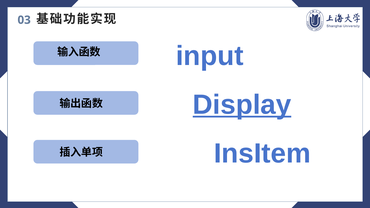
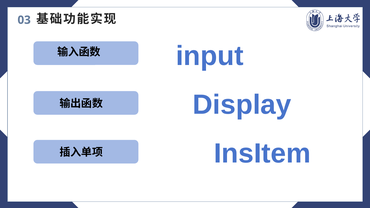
Display underline: present -> none
